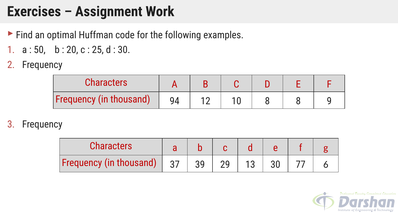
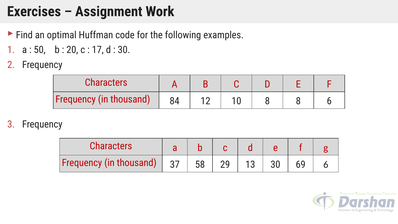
25: 25 -> 17
94: 94 -> 84
8 9: 9 -> 6
39: 39 -> 58
77: 77 -> 69
